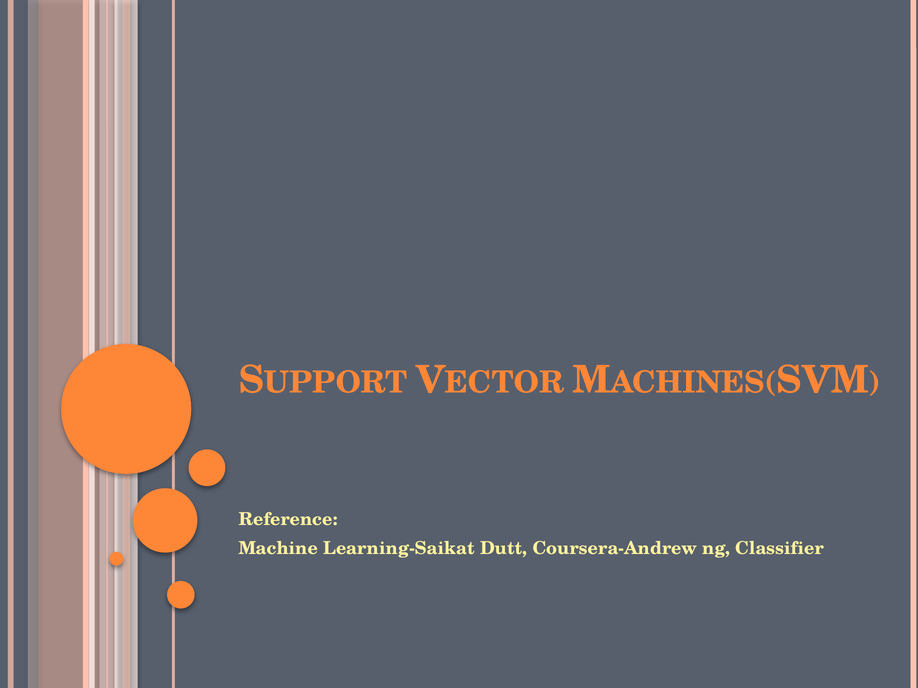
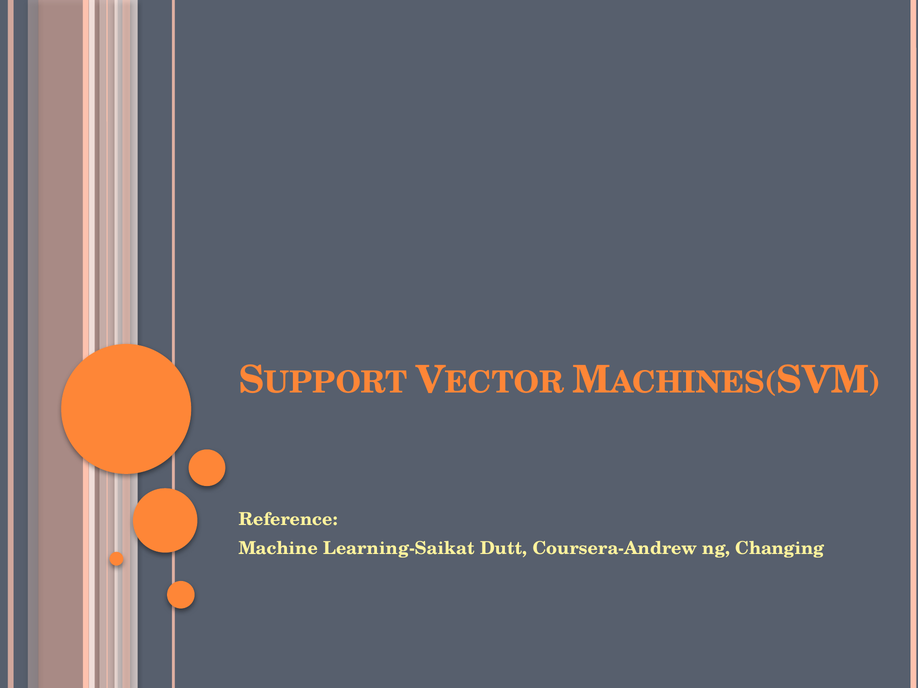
Classifier: Classifier -> Changing
